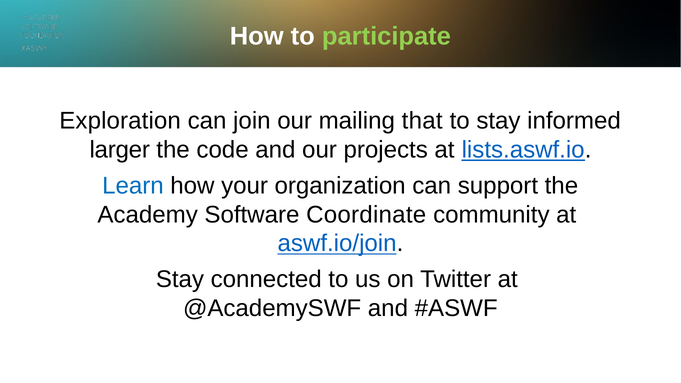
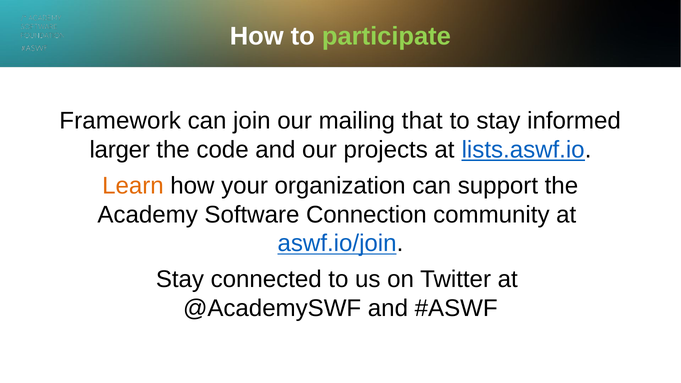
Exploration: Exploration -> Framework
Learn colour: blue -> orange
Coordinate: Coordinate -> Connection
